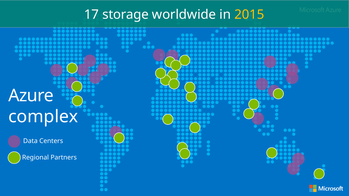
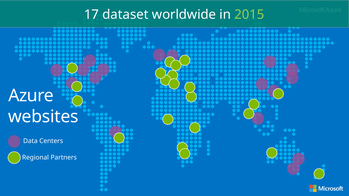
storage: storage -> dataset
2015 colour: yellow -> light green
complex: complex -> websites
